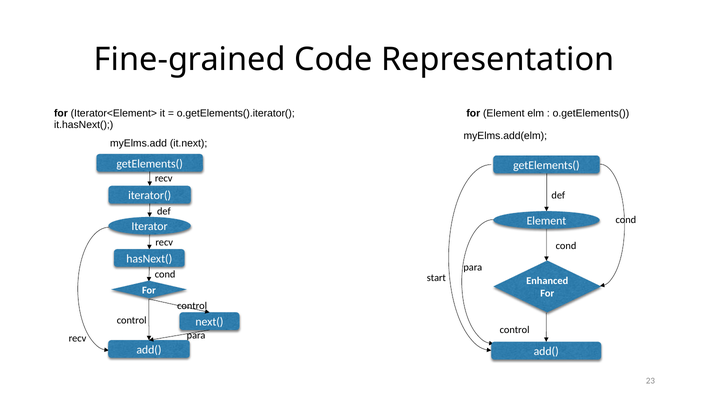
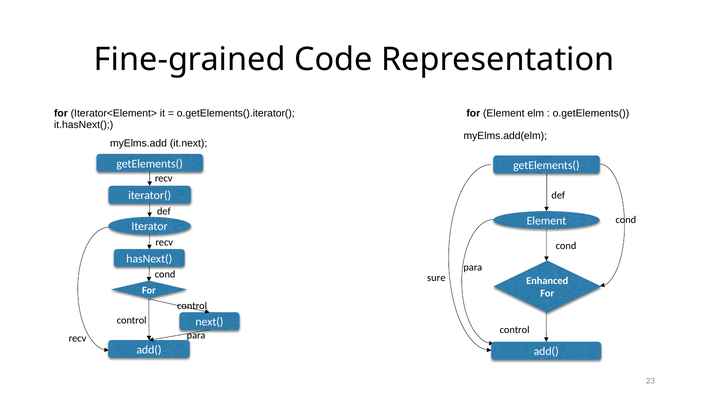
start: start -> sure
